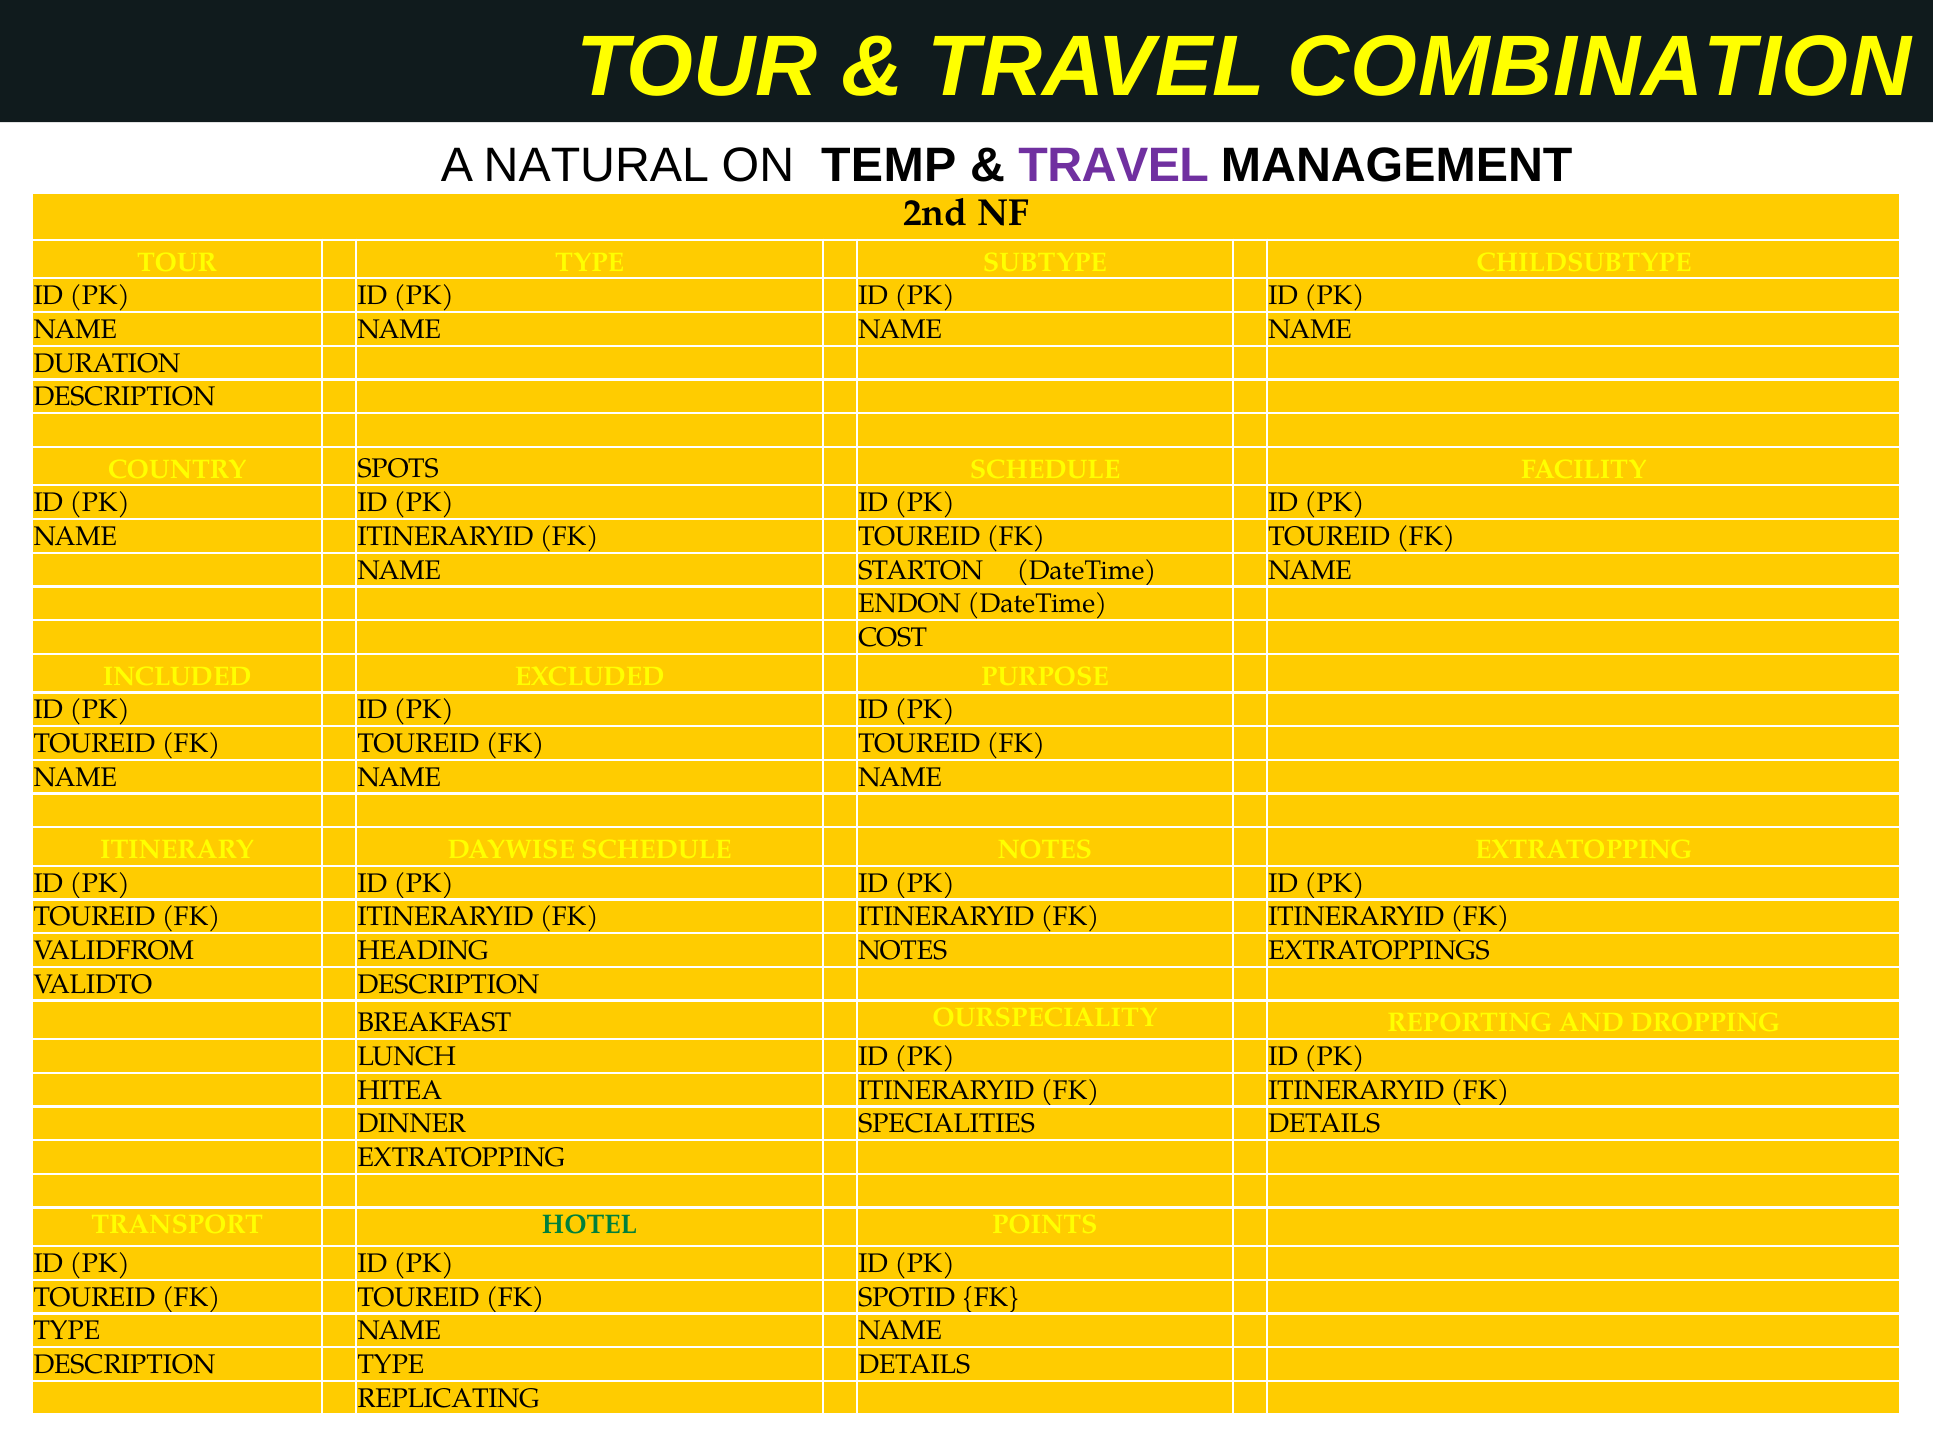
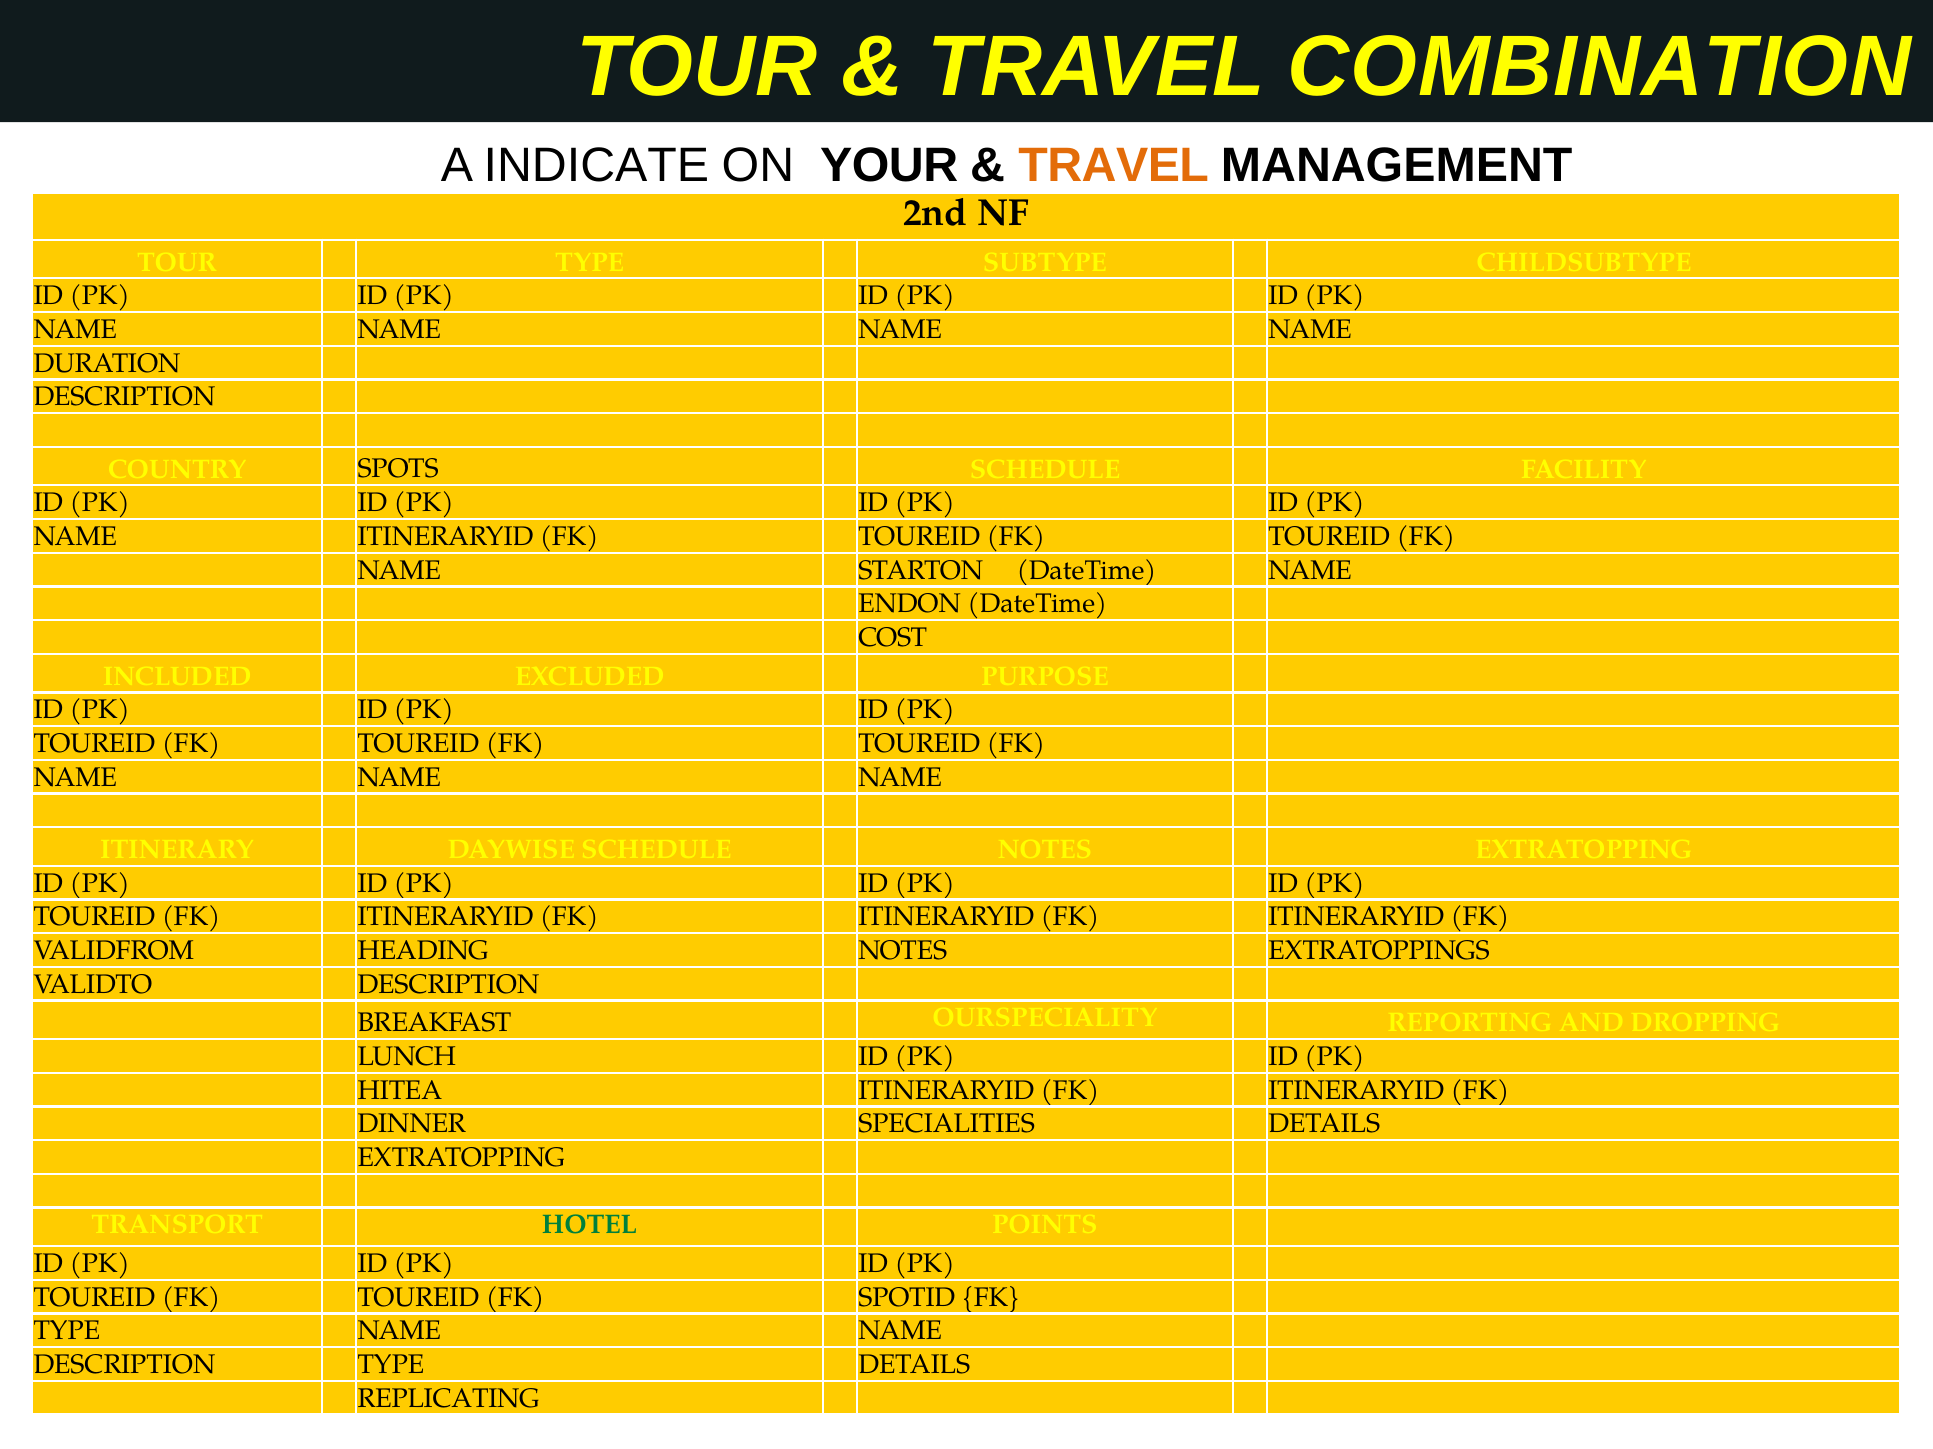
NATURAL: NATURAL -> INDICATE
TEMP: TEMP -> YOUR
TRAVEL at (1114, 165) colour: purple -> orange
